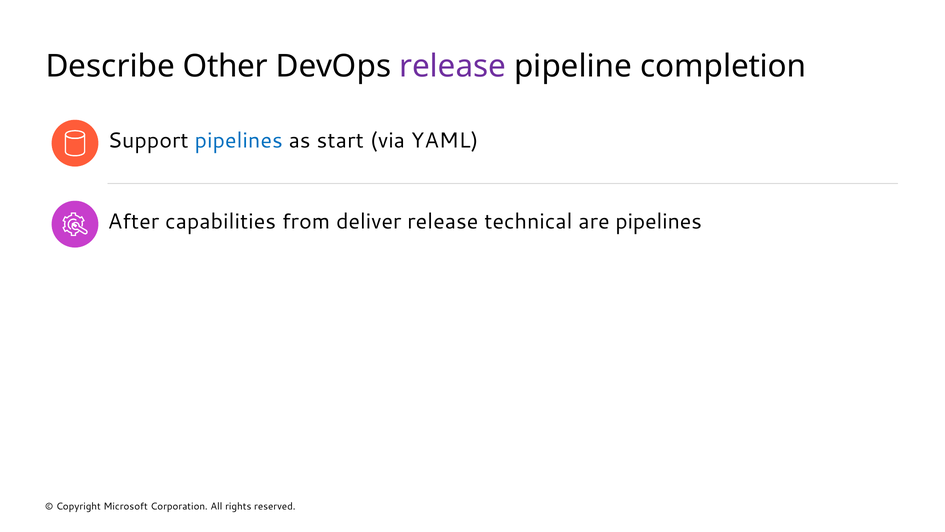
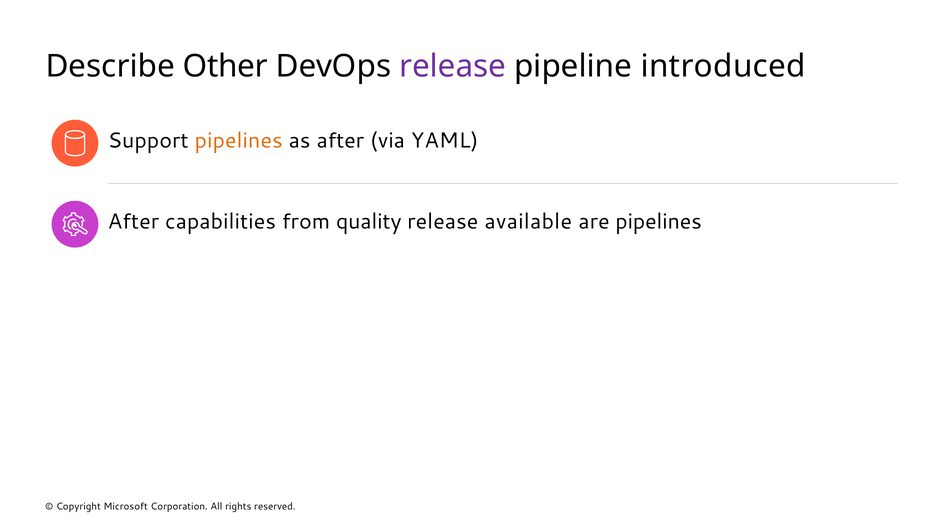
completion: completion -> introduced
pipelines at (239, 140) colour: blue -> orange
as start: start -> after
deliver: deliver -> quality
technical: technical -> available
